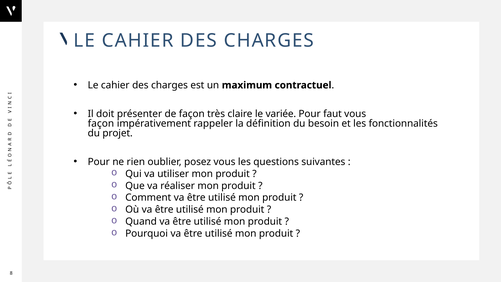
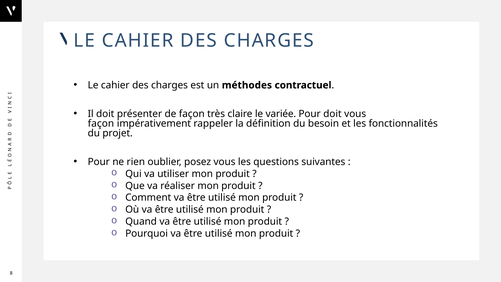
maximum: maximum -> méthodes
Pour faut: faut -> doit
